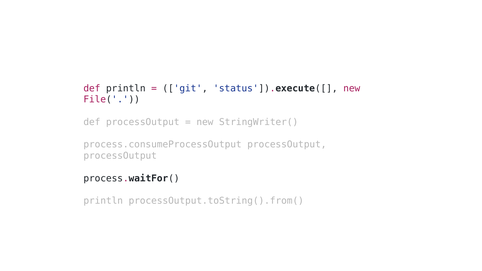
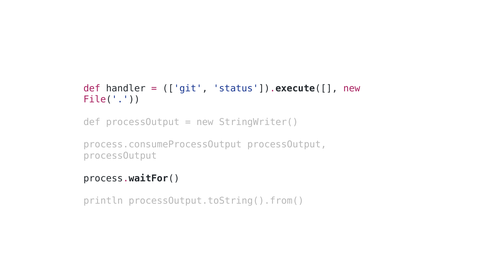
def println: println -> handler
